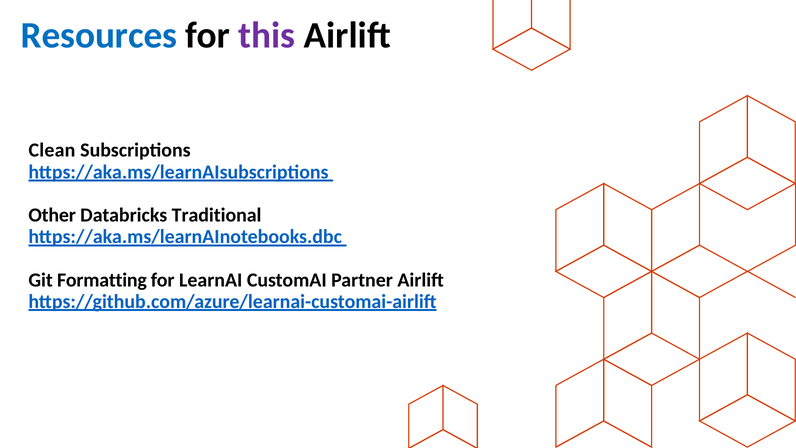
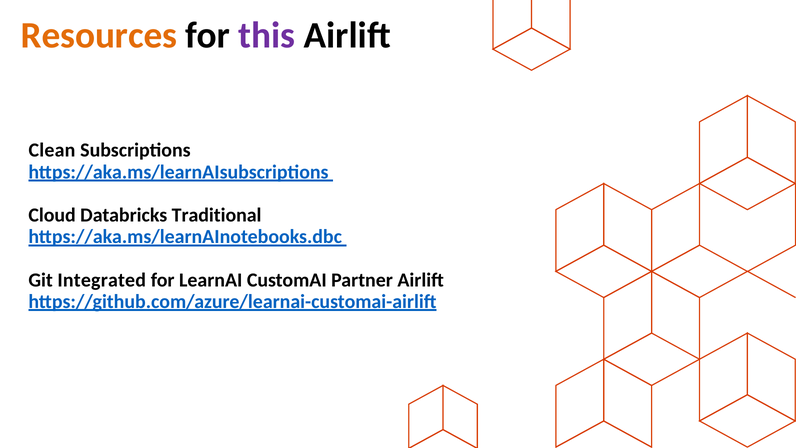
Resources colour: blue -> orange
Other: Other -> Cloud
Formatting: Formatting -> Integrated
